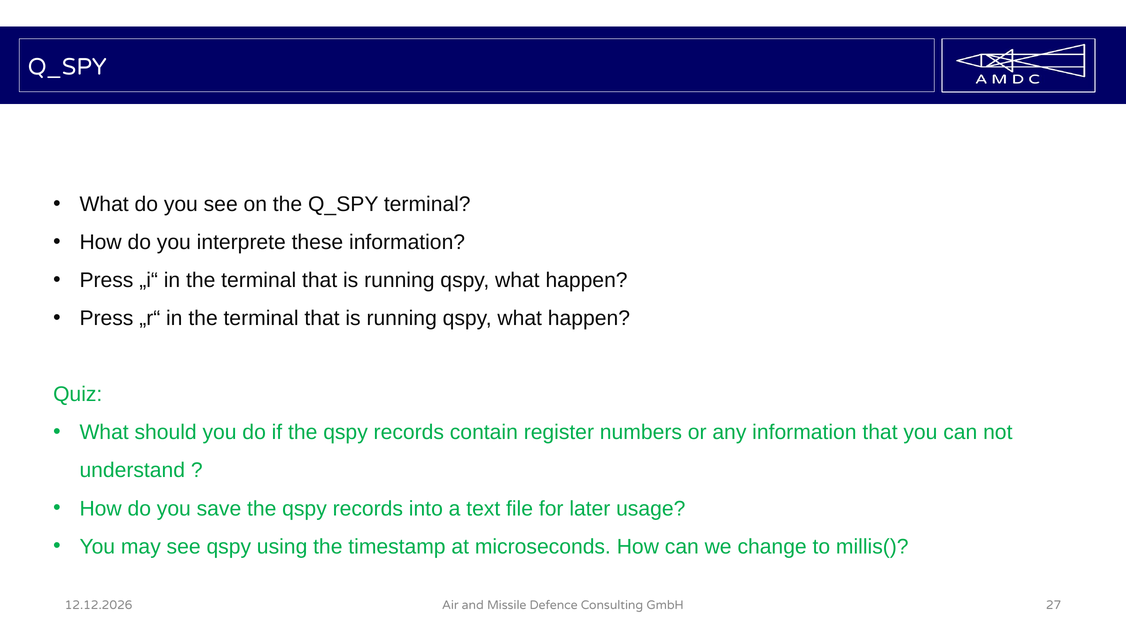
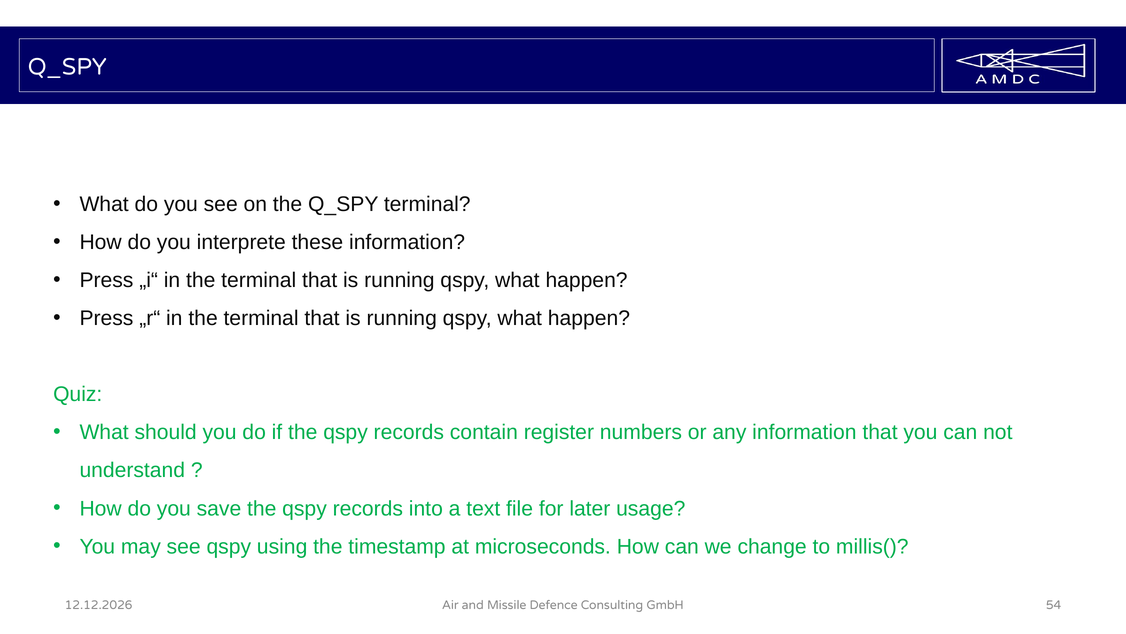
27: 27 -> 54
